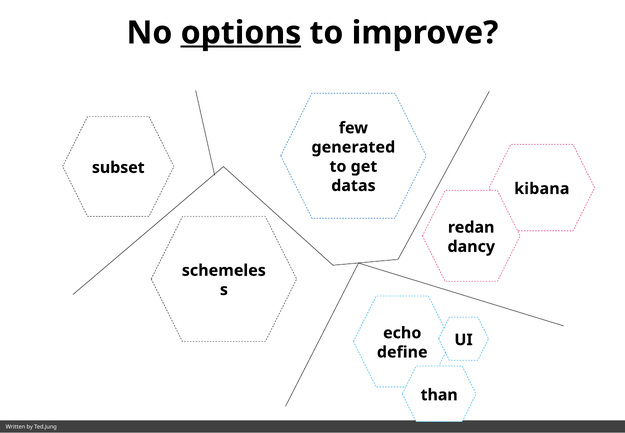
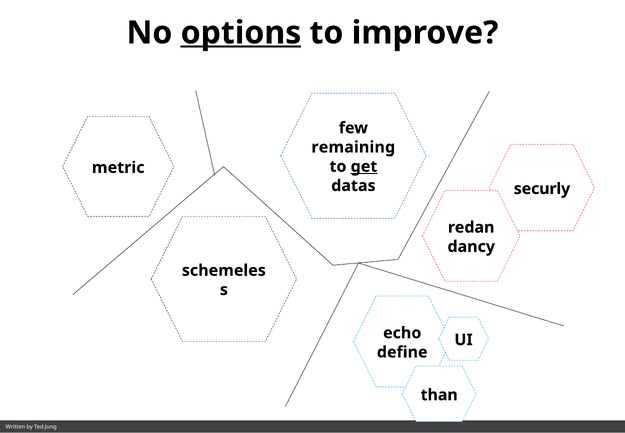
generated: generated -> remaining
get underline: none -> present
subset: subset -> metric
kibana: kibana -> securly
